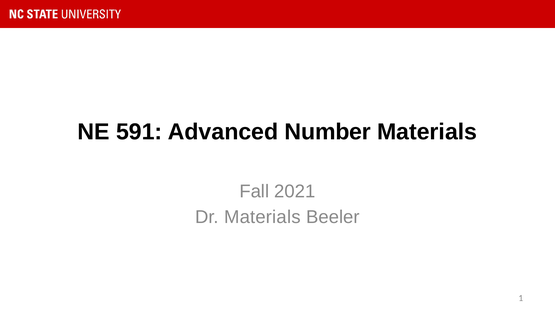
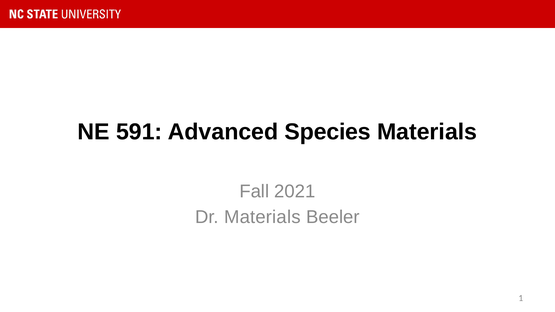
Number: Number -> Species
